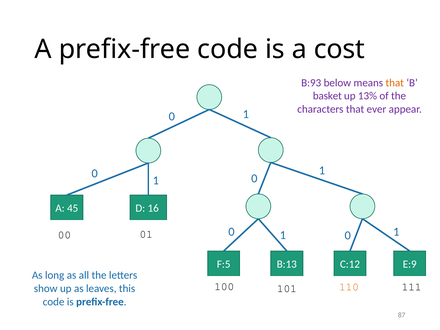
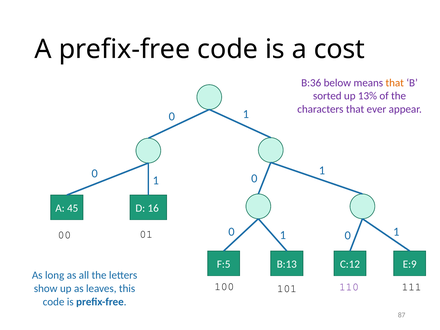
B:93: B:93 -> B:36
basket: basket -> sorted
110 colour: orange -> purple
